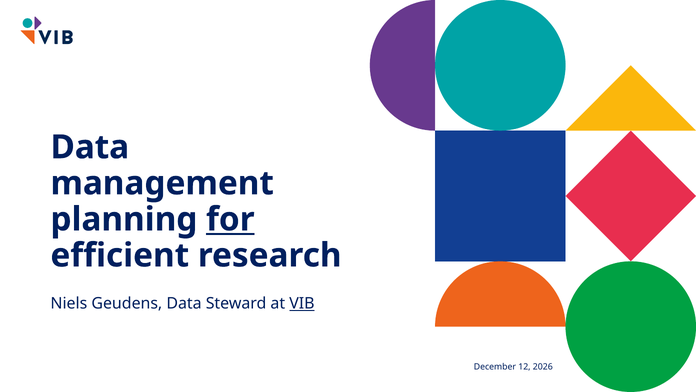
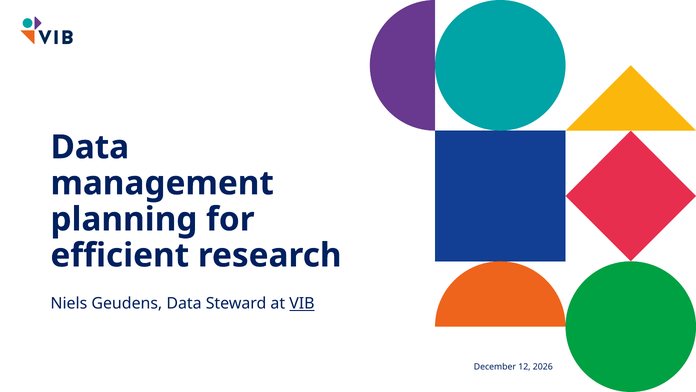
for underline: present -> none
